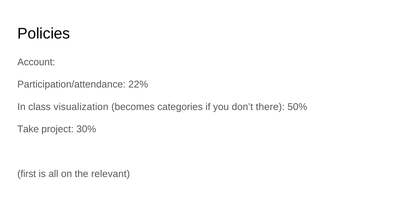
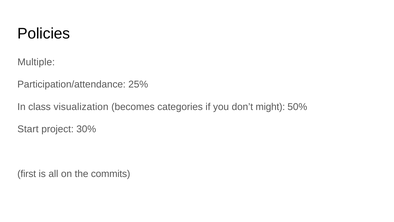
Account: Account -> Multiple
22%: 22% -> 25%
there: there -> might
Take: Take -> Start
relevant: relevant -> commits
